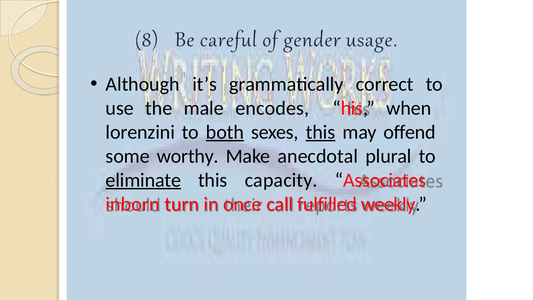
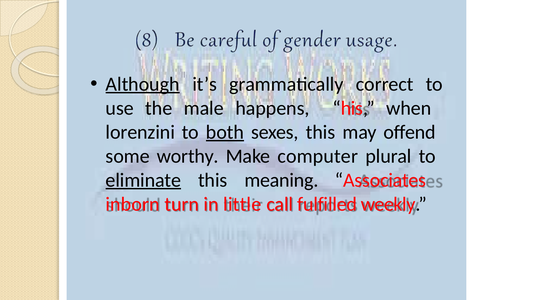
Although underline: none -> present
encodes: encodes -> happens
this at (320, 132) underline: present -> none
anecdotal: anecdotal -> computer
capacity: capacity -> meaning
once: once -> little
